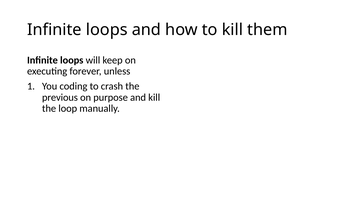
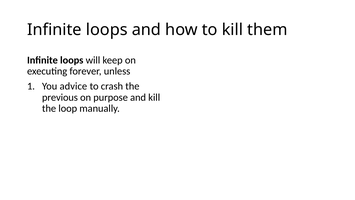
coding: coding -> advice
